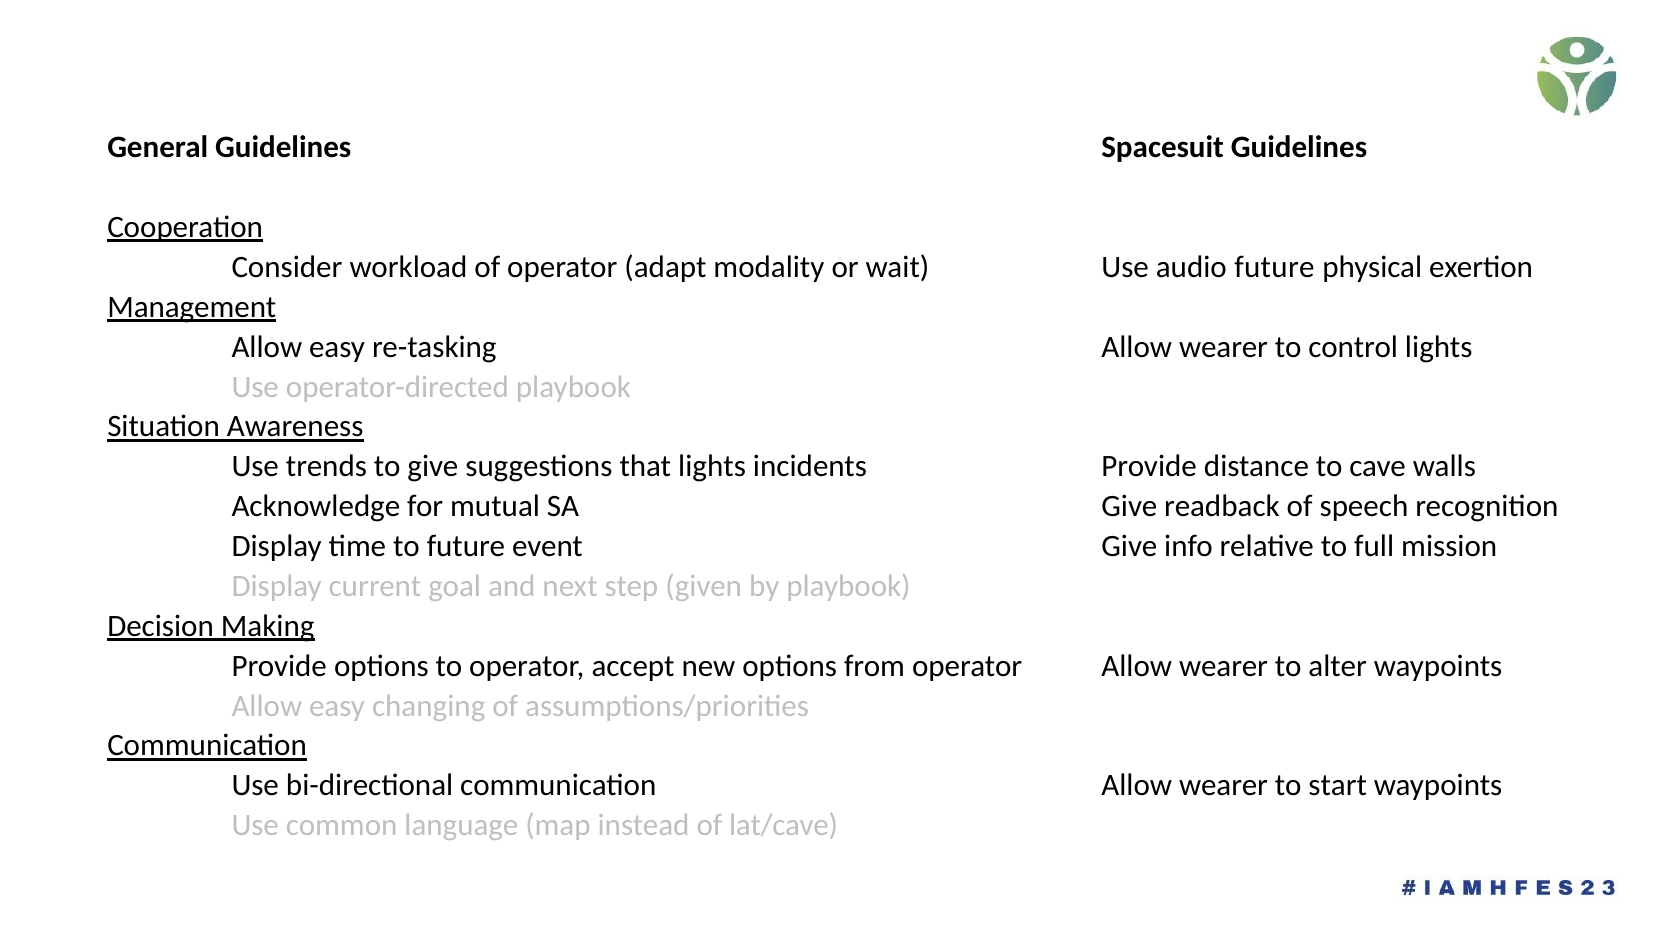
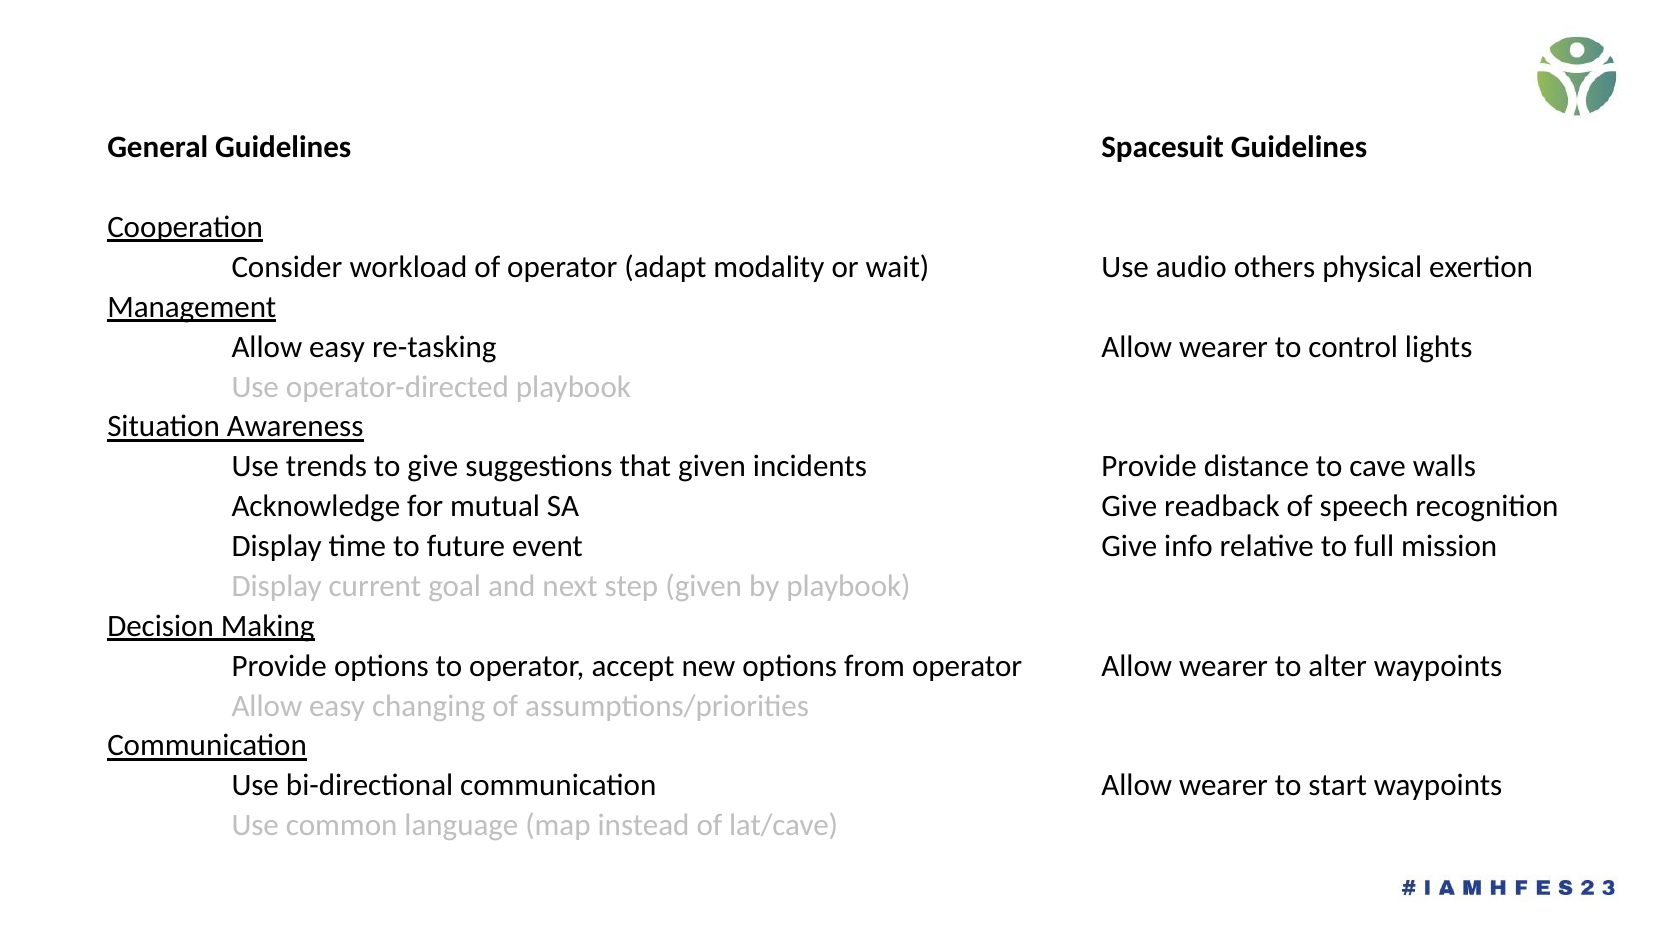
audio future: future -> others
that lights: lights -> given
